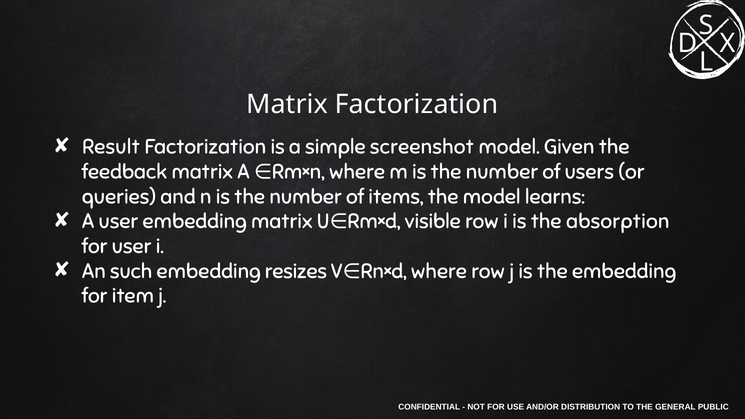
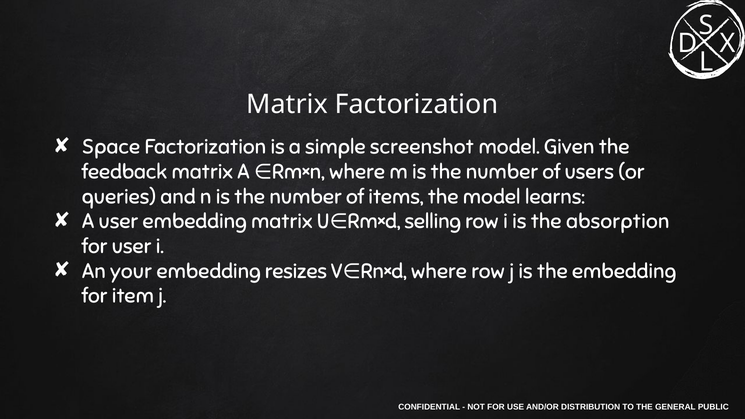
Result: Result -> Space
visible: visible -> selling
such: such -> your
